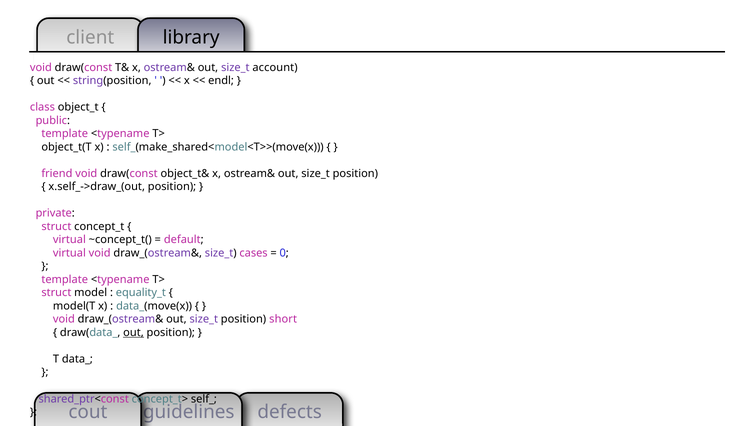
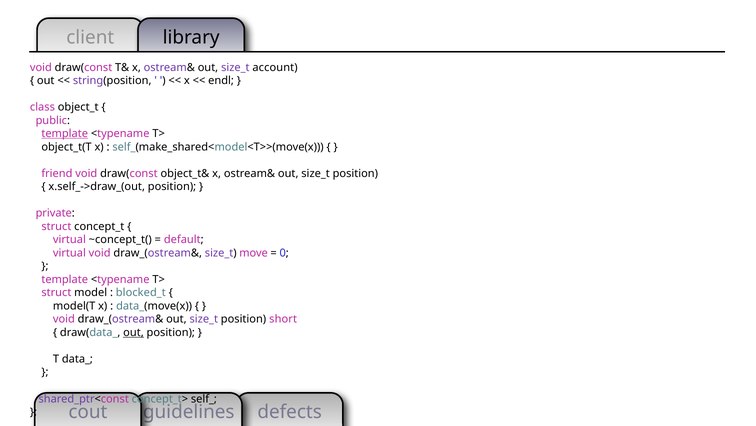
template at (65, 134) underline: none -> present
cases: cases -> move
equality_t: equality_t -> blocked_t
